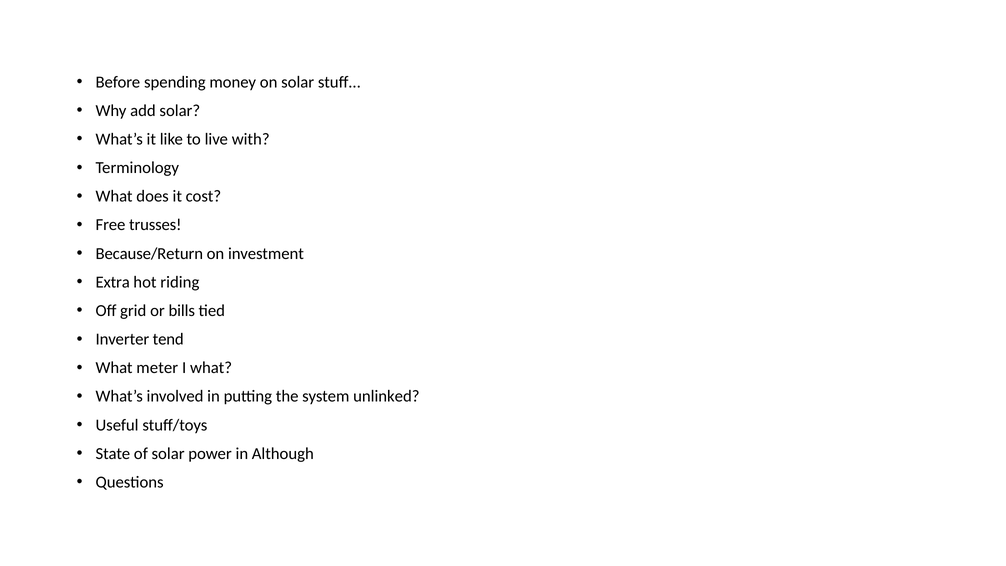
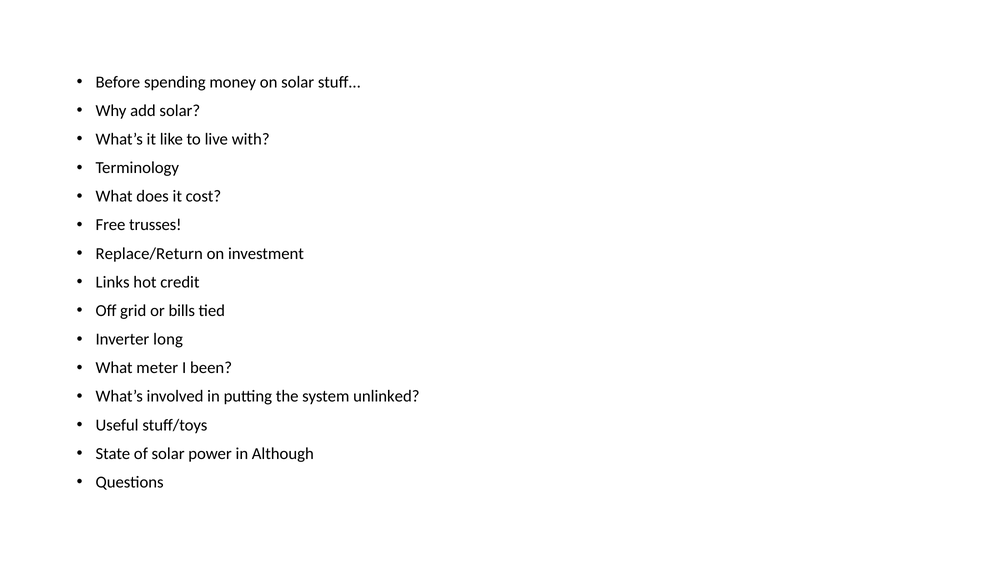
Because/Return: Because/Return -> Replace/Return
Extra: Extra -> Links
riding: riding -> credit
tend: tend -> long
I what: what -> been
